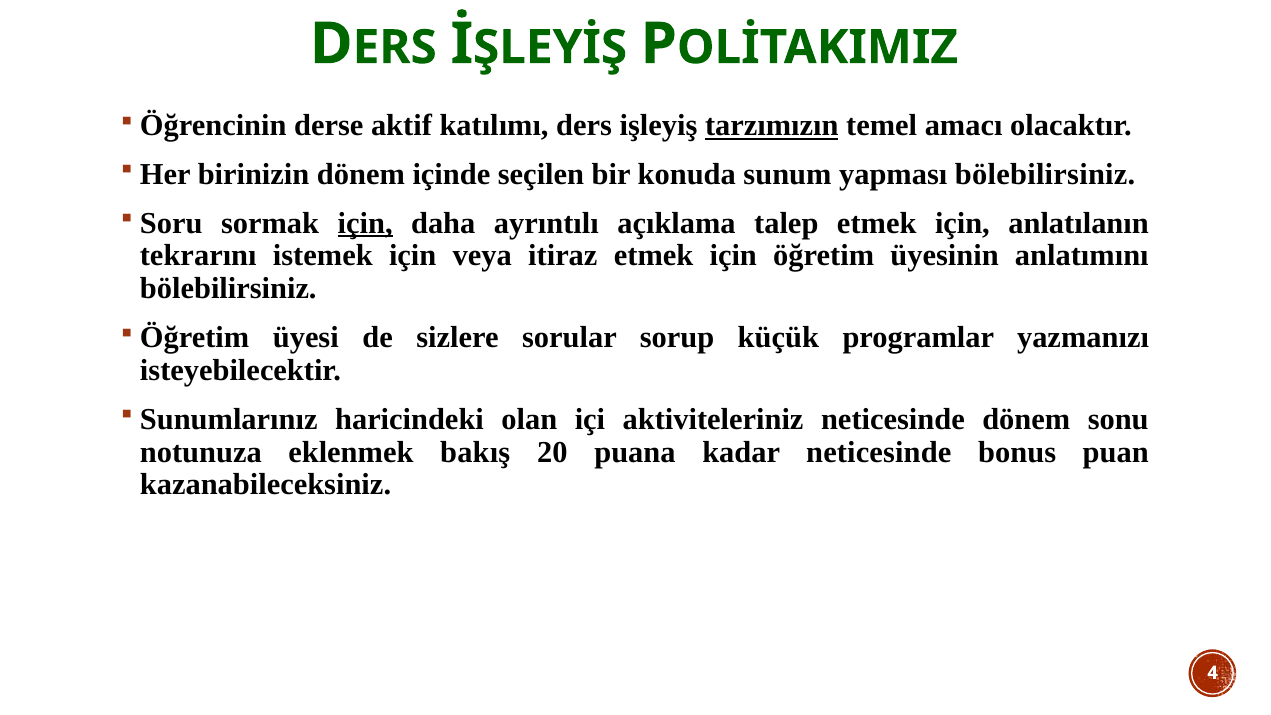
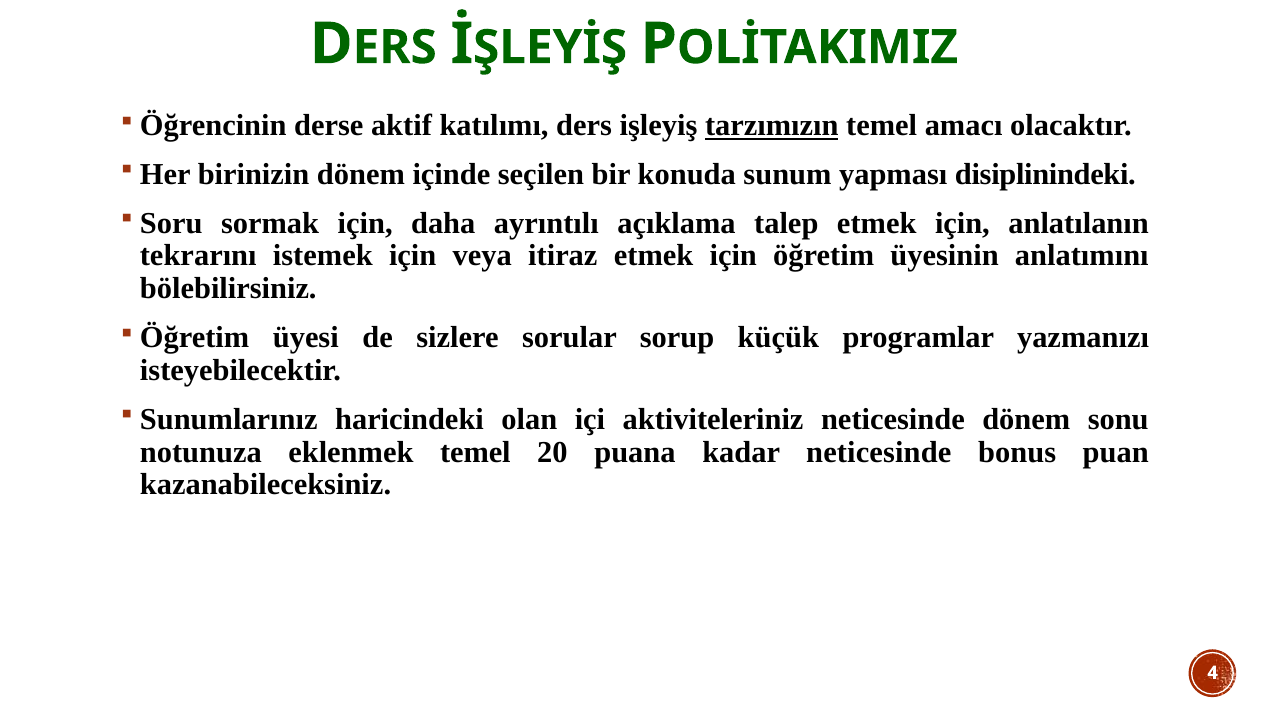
yapması bölebilirsiniz: bölebilirsiniz -> disiplinindeki
için at (365, 223) underline: present -> none
eklenmek bakış: bakış -> temel
